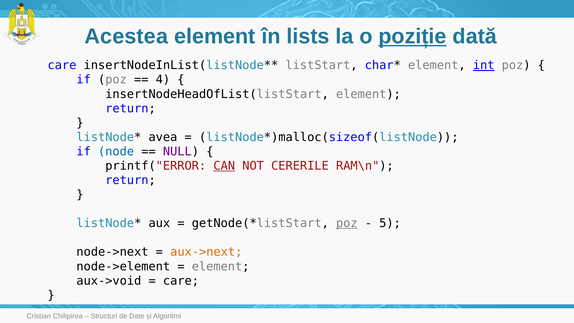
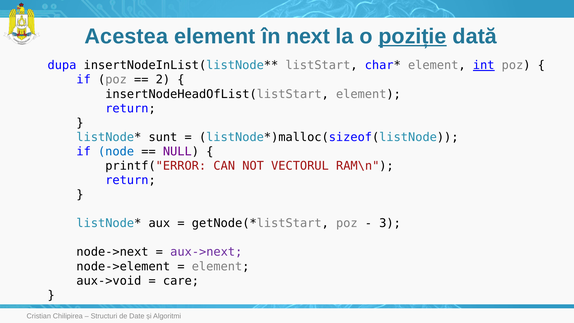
lists: lists -> next
care at (62, 65): care -> dupa
4: 4 -> 2
avea: avea -> sunt
CAN underline: present -> none
CERERILE: CERERILE -> VECTORUL
poz at (347, 223) underline: present -> none
5: 5 -> 3
aux->next colour: orange -> purple
